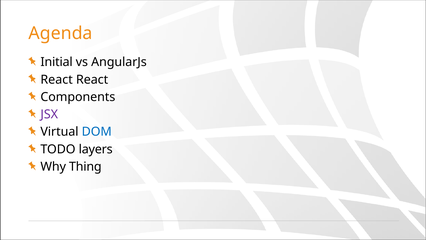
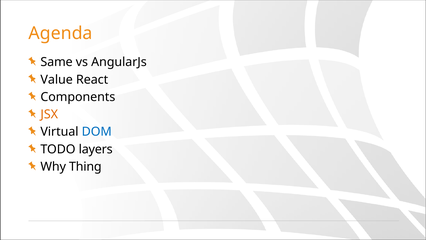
Initial: Initial -> Same
React at (57, 79): React -> Value
JSX colour: purple -> orange
